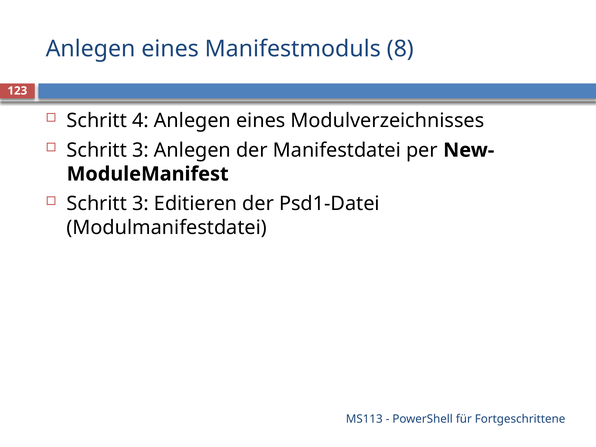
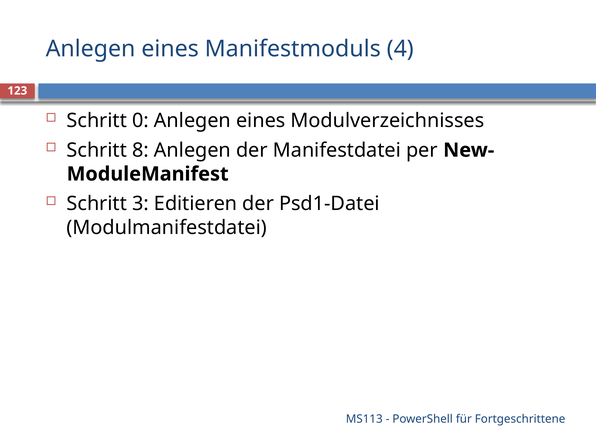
8: 8 -> 4
4: 4 -> 0
3 at (141, 150): 3 -> 8
